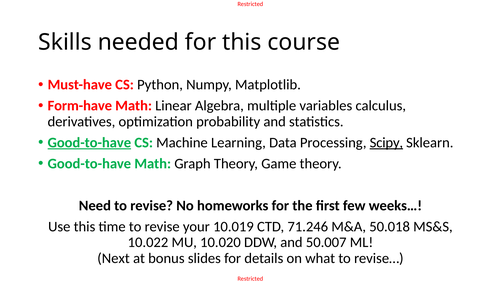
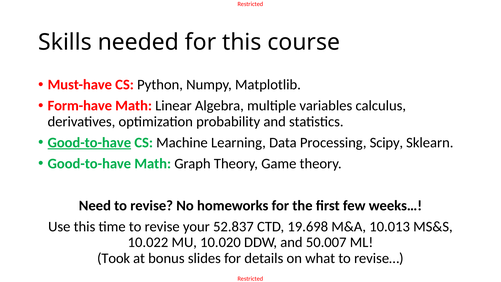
Scipy underline: present -> none
10.019: 10.019 -> 52.837
71.246: 71.246 -> 19.698
50.018: 50.018 -> 10.013
Next: Next -> Took
